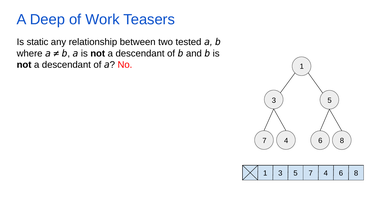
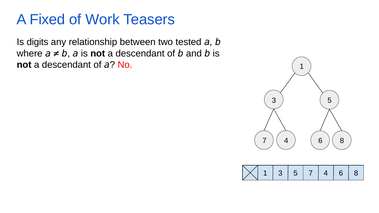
Deep: Deep -> Fixed
static: static -> digits
